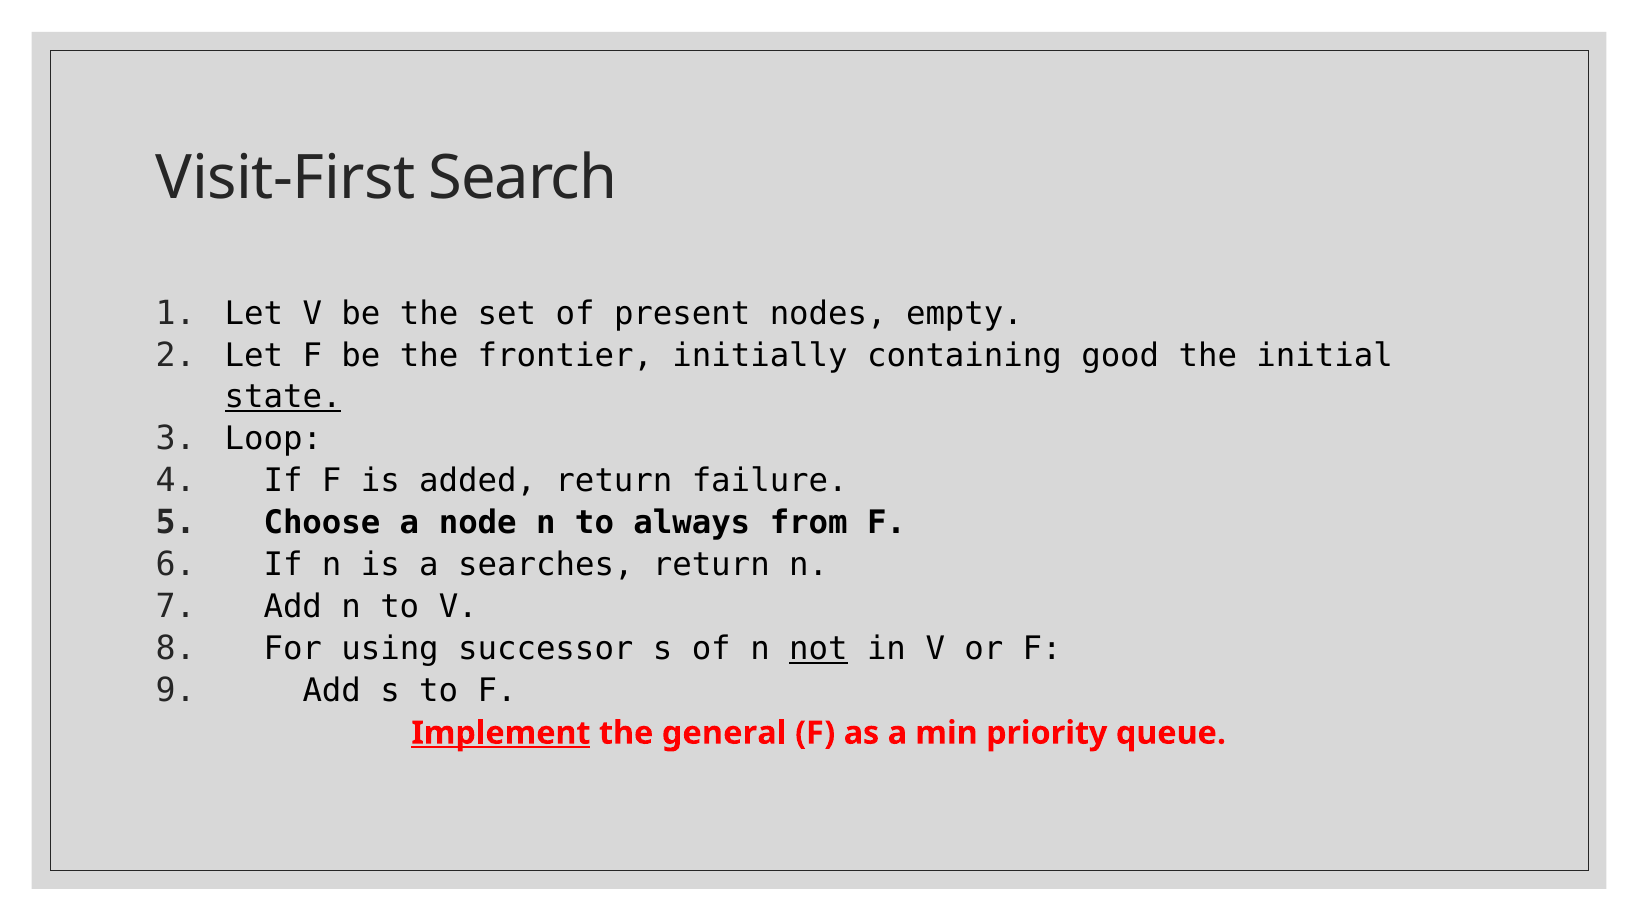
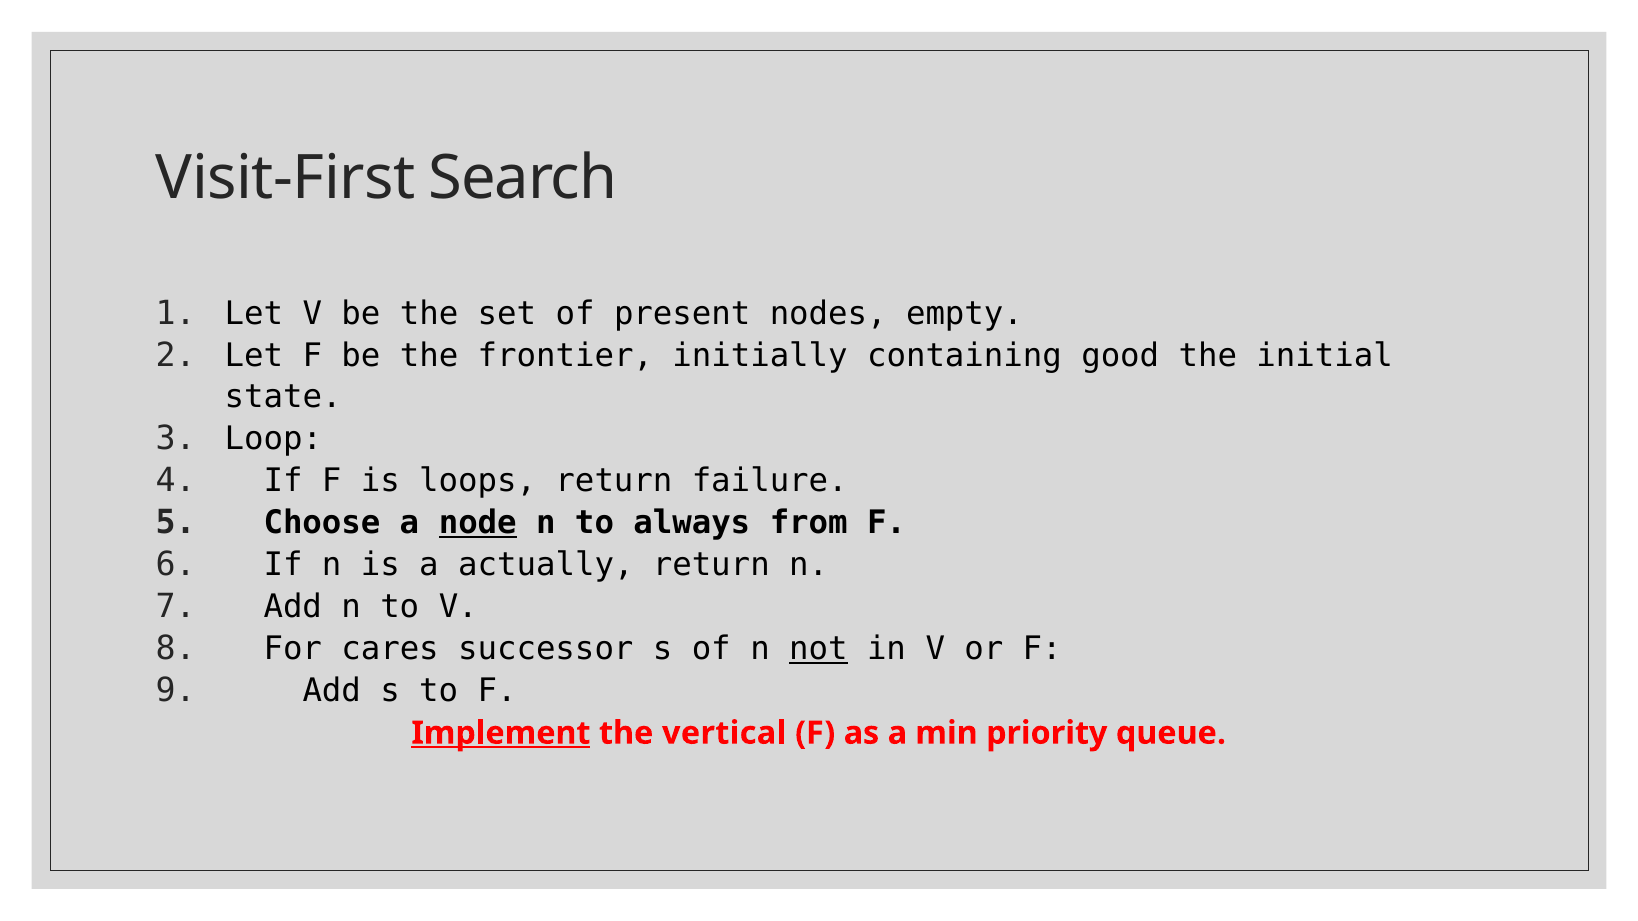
state underline: present -> none
added: added -> loops
node underline: none -> present
searches: searches -> actually
using: using -> cares
general: general -> vertical
